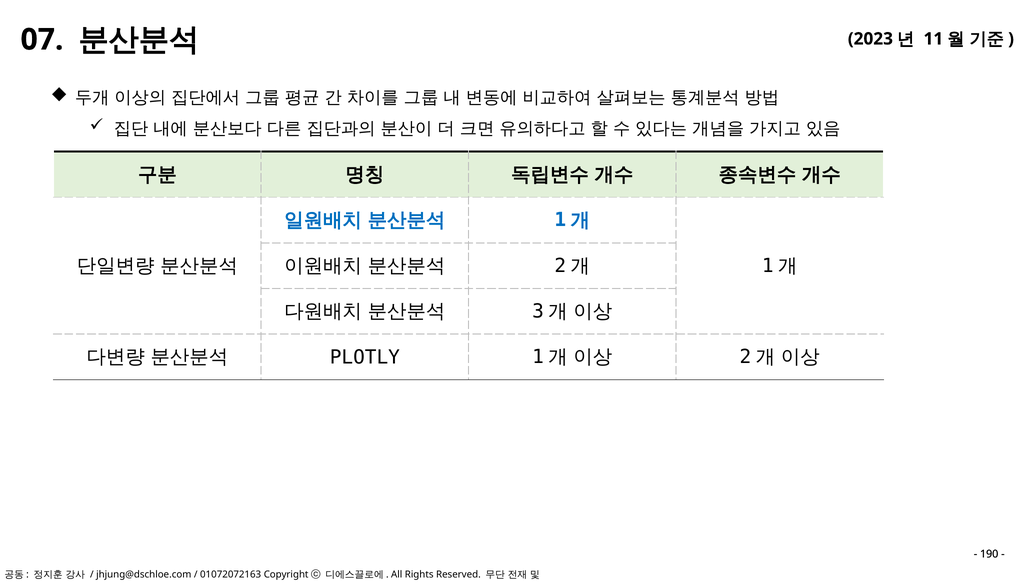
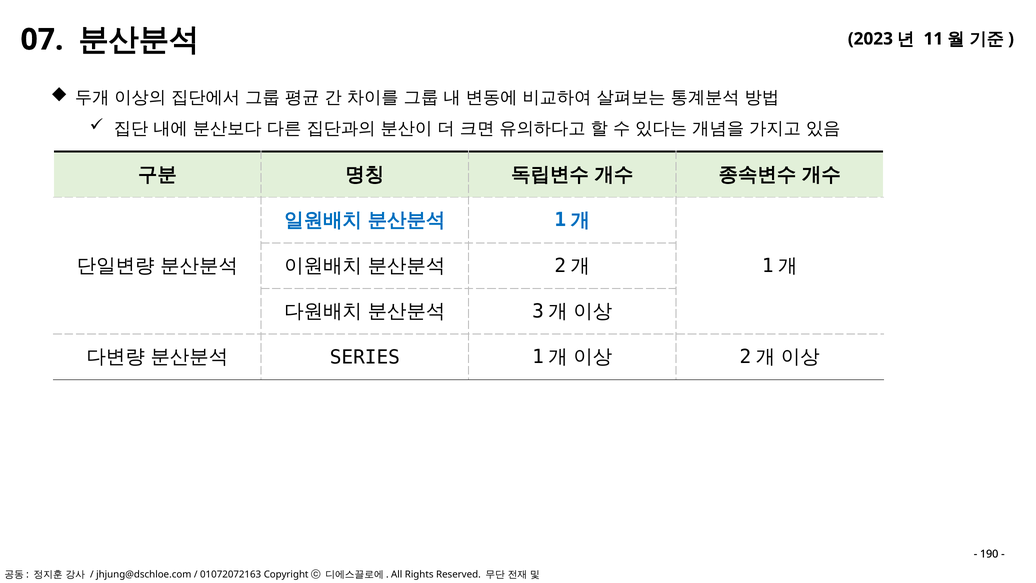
PLOTLY: PLOTLY -> SERIES
